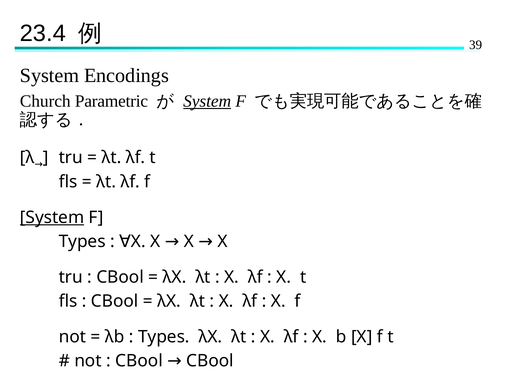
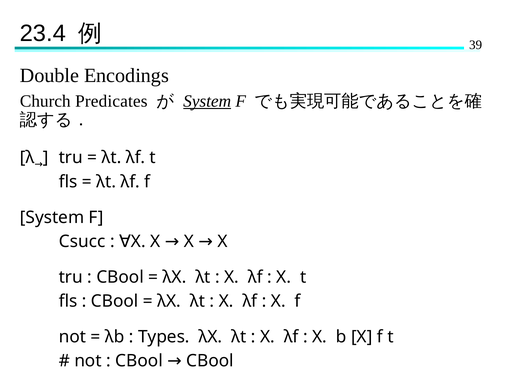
System at (49, 76): System -> Double
Parametric: Parametric -> Predicates
System at (52, 218) underline: present -> none
Types at (82, 242): Types -> Csucc
